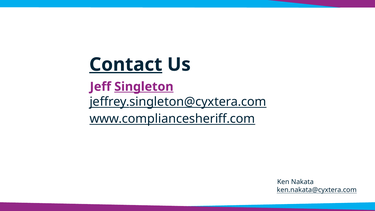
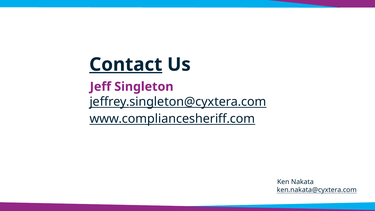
Singleton underline: present -> none
